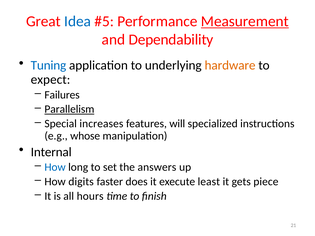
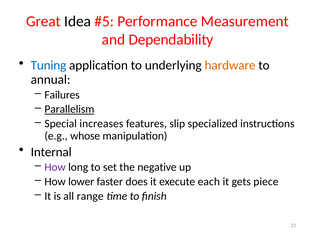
Idea colour: blue -> black
Measurement underline: present -> none
expect: expect -> annual
will: will -> slip
How at (55, 167) colour: blue -> purple
answers: answers -> negative
digits: digits -> lower
least: least -> each
hours: hours -> range
